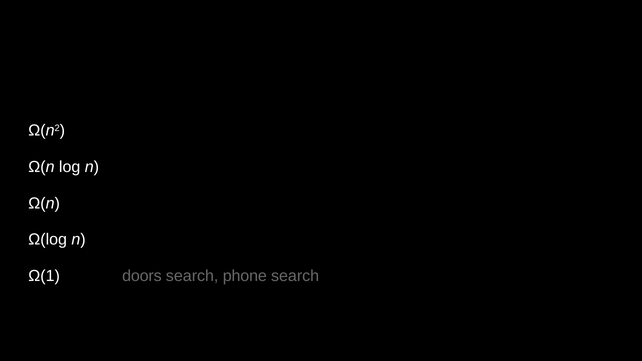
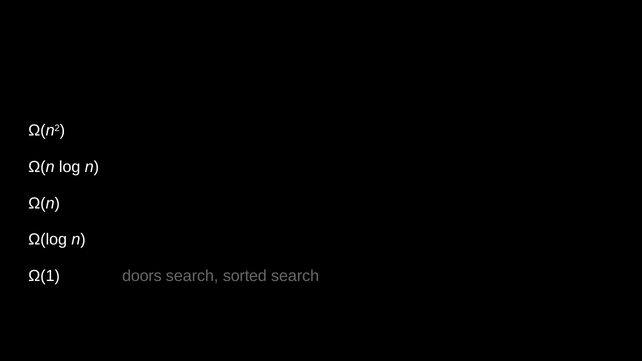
phone: phone -> sorted
